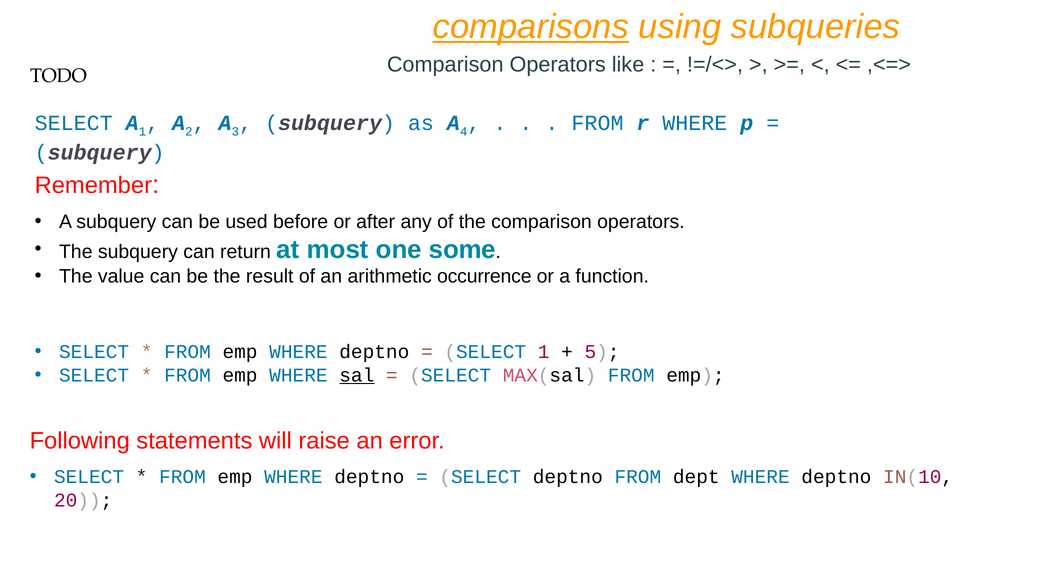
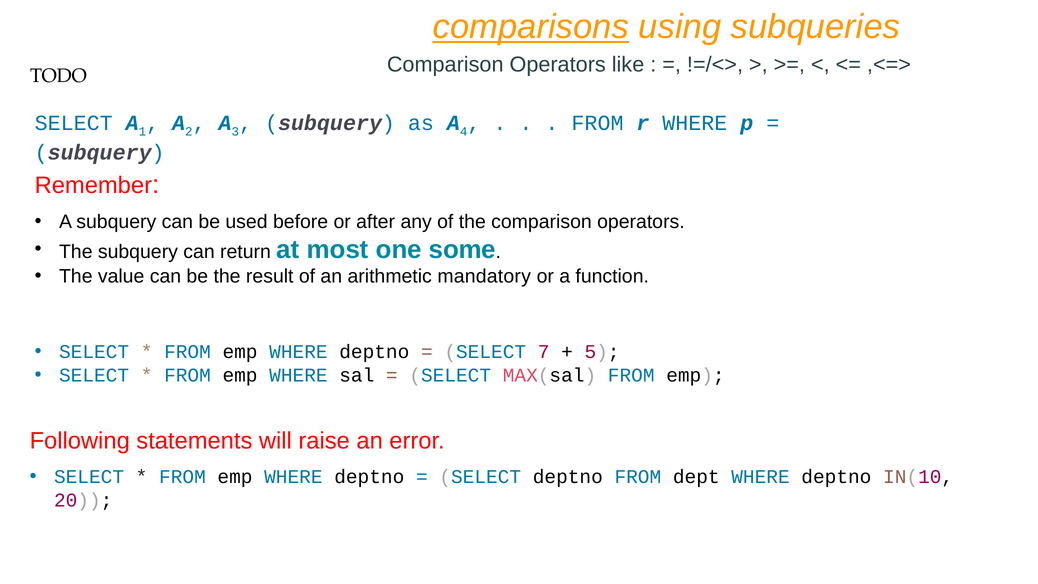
occurrence: occurrence -> mandatory
SELECT 1: 1 -> 7
sal underline: present -> none
